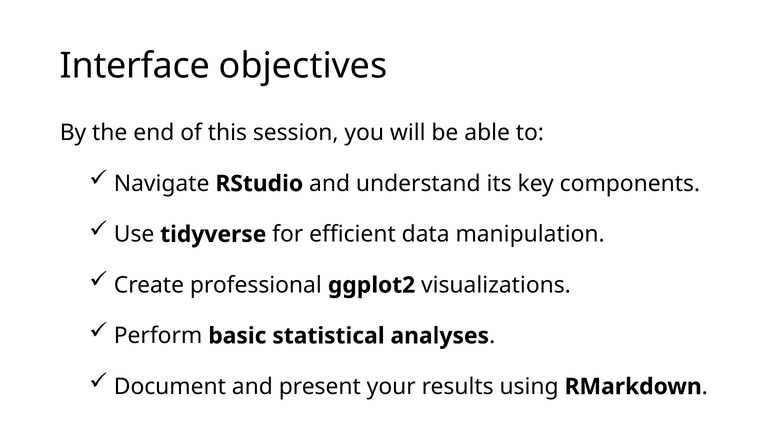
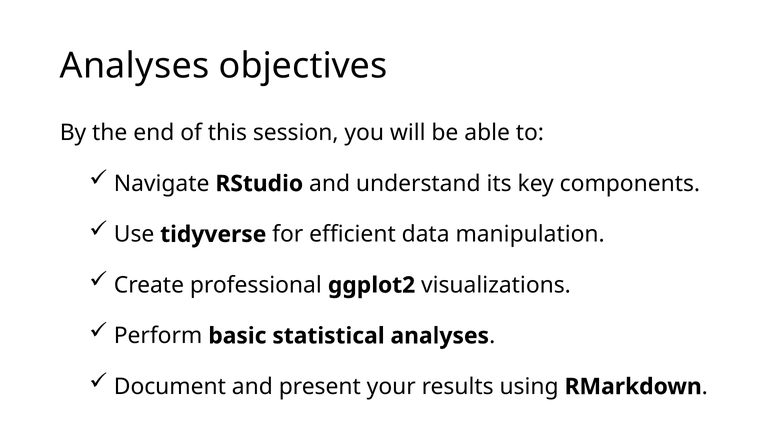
Interface at (135, 66): Interface -> Analyses
